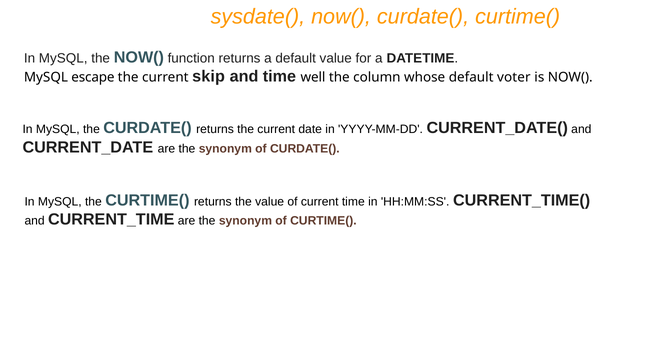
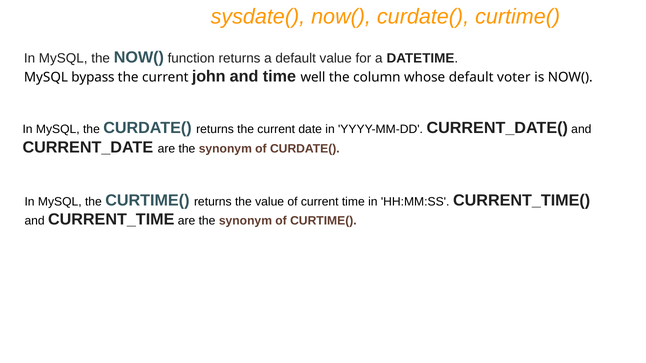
escape: escape -> bypass
skip: skip -> john
